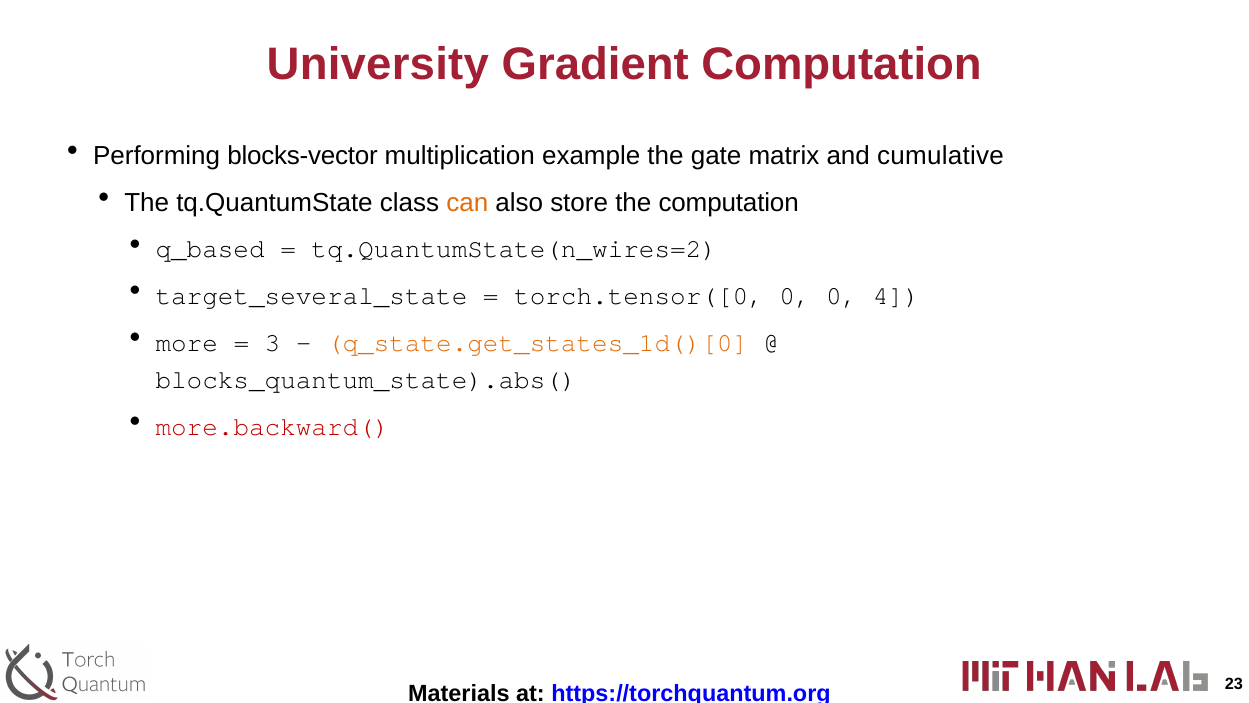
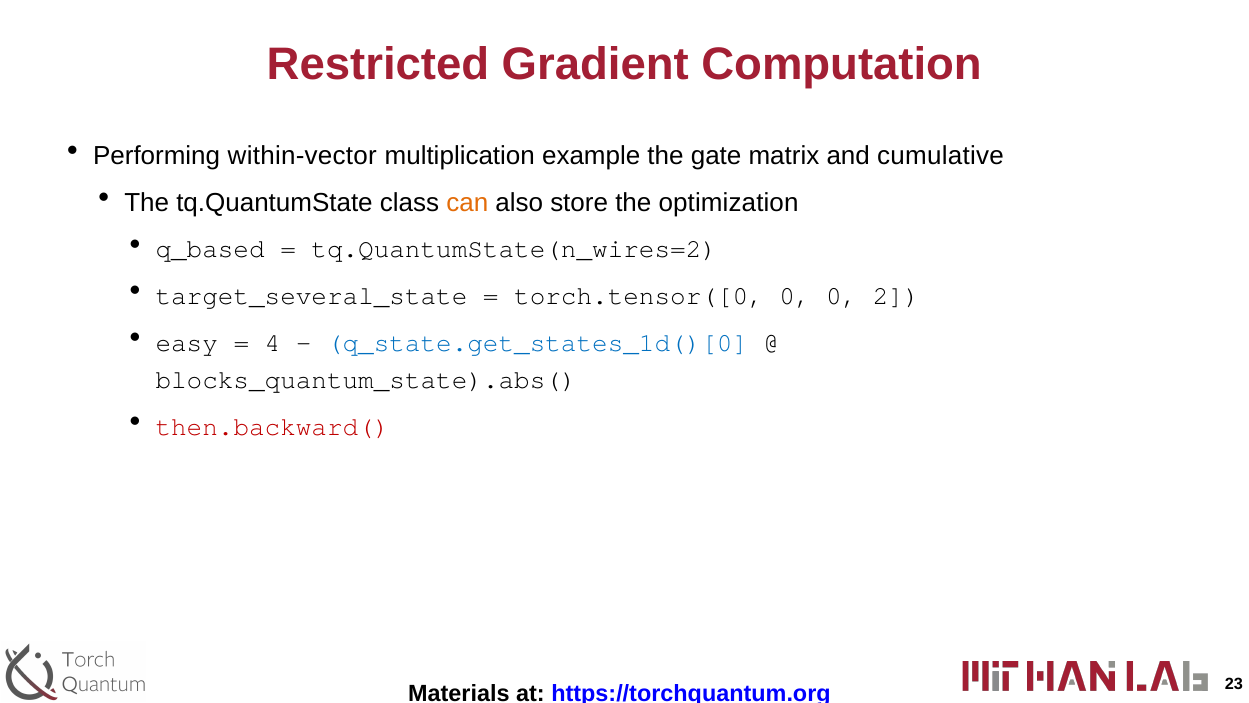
University: University -> Restricted
blocks-vector: blocks-vector -> within-vector
the computation: computation -> optimization
4: 4 -> 2
more: more -> easy
3: 3 -> 4
q_state.get_states_1d()[0 colour: orange -> blue
more.backward(: more.backward( -> then.backward(
